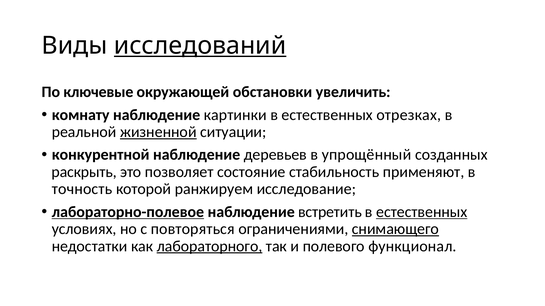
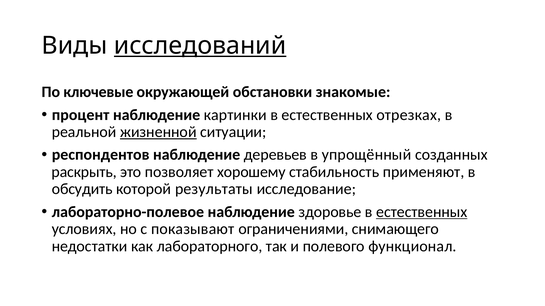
увеличить: увеличить -> знакомые
комнату: комнату -> процент
конкурентной: конкурентной -> респондентов
состояние: состояние -> хорошему
точность: точность -> обсудить
ранжируем: ранжируем -> результаты
лабораторно-полевое underline: present -> none
встретить: встретить -> здоровье
повторяться: повторяться -> показывают
снимающего underline: present -> none
лабораторного underline: present -> none
